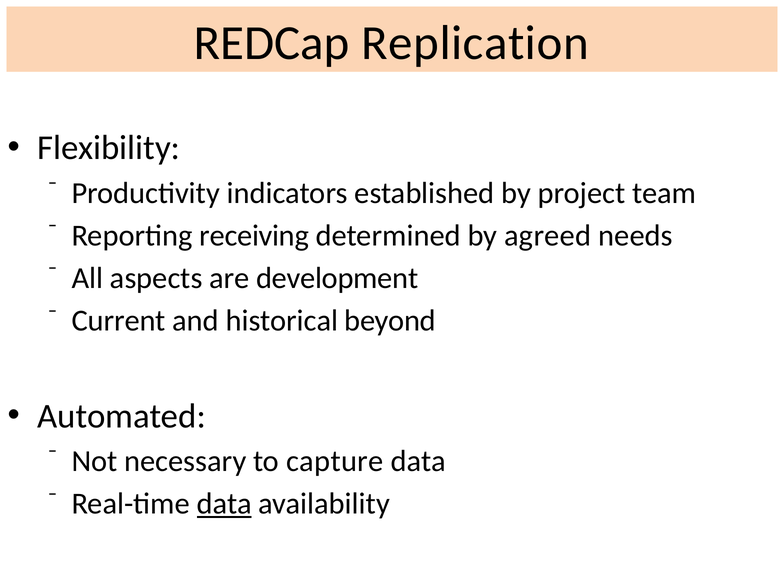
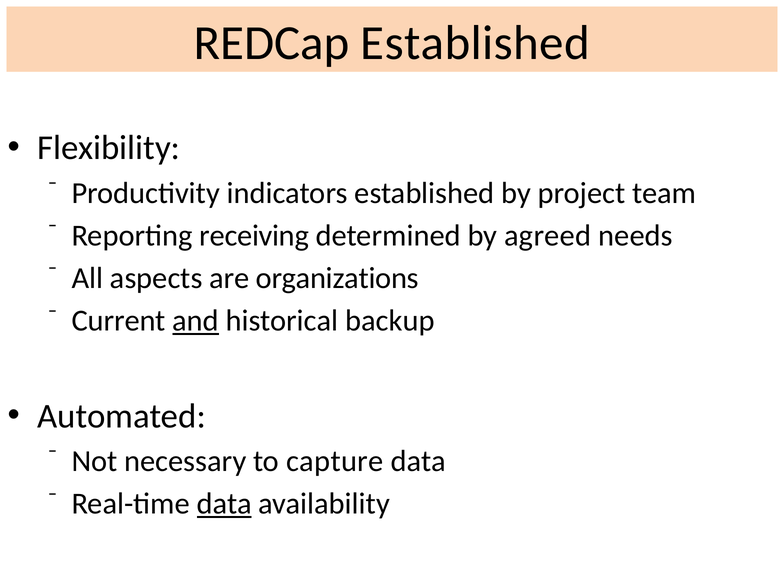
REDCap Replication: Replication -> Established
development: development -> organizations
and underline: none -> present
beyond: beyond -> backup
